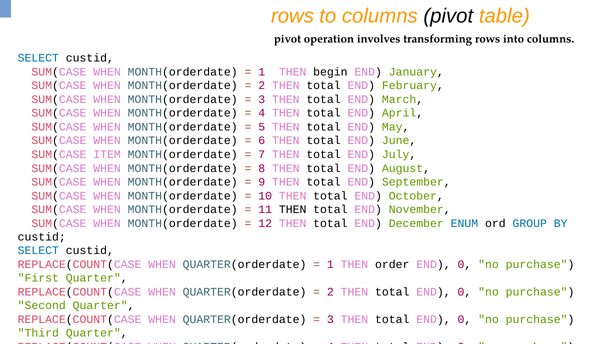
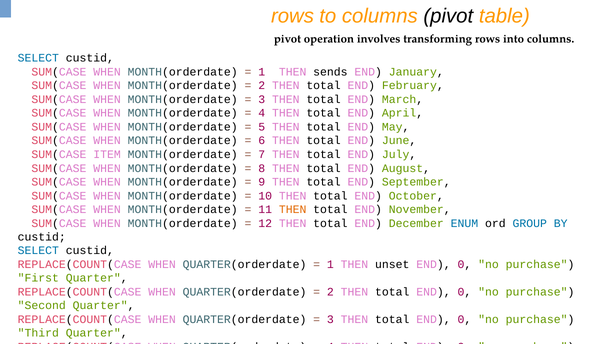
begin: begin -> sends
THEN at (293, 209) colour: black -> orange
order: order -> unset
